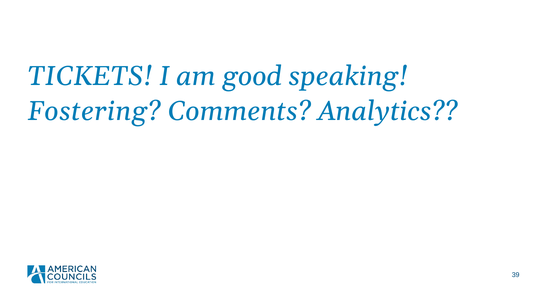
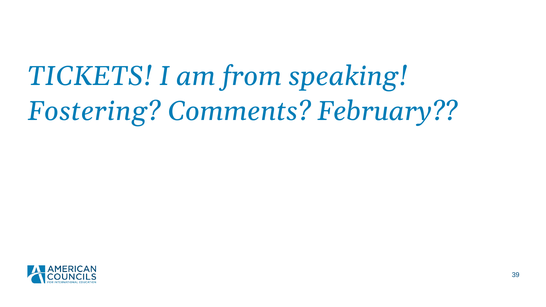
good: good -> from
Analytics: Analytics -> February
